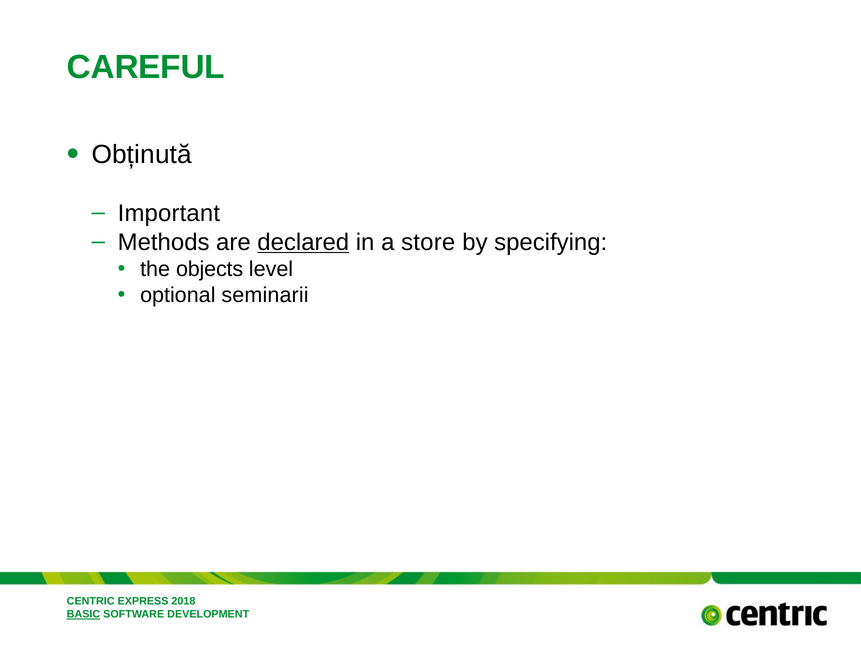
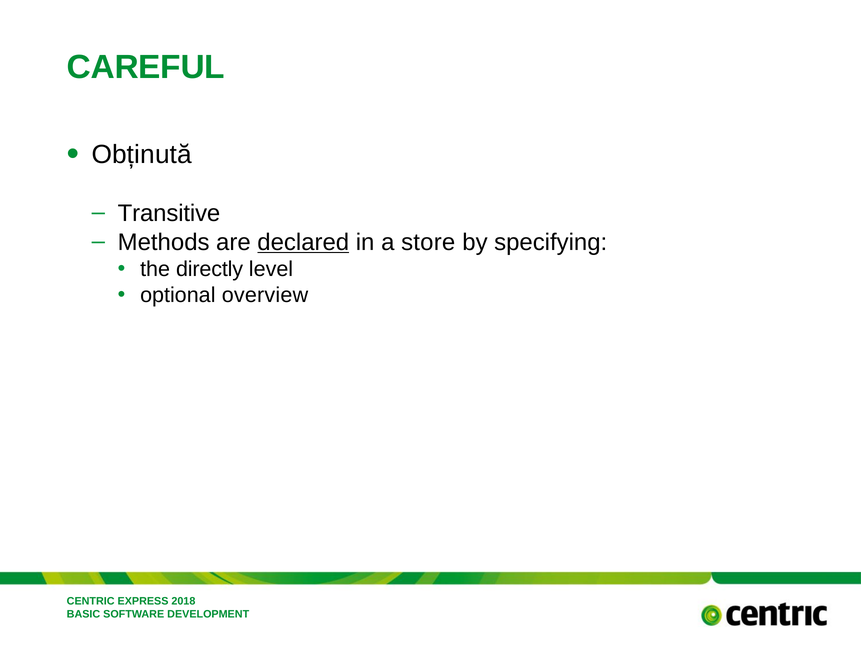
Important: Important -> Transitive
objects: objects -> directly
seminarii: seminarii -> overview
BASIC underline: present -> none
